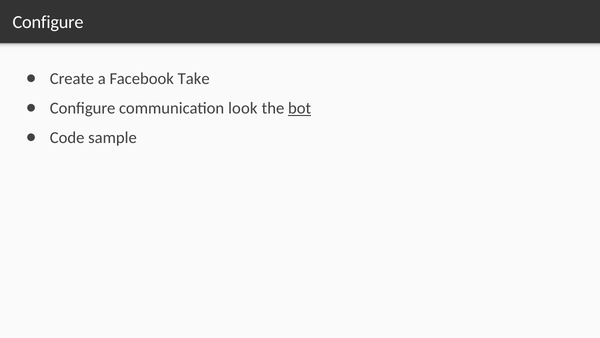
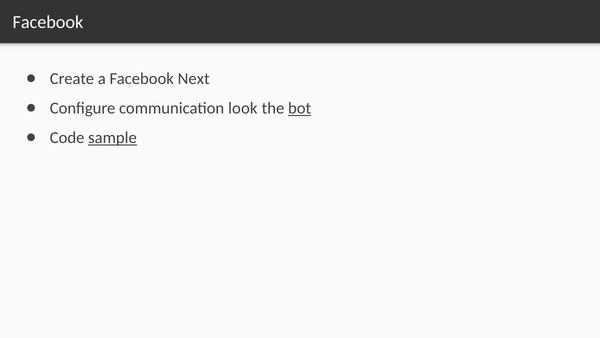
Configure at (48, 22): Configure -> Facebook
Take: Take -> Next
sample underline: none -> present
